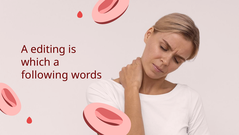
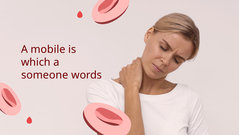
editing: editing -> mobile
following: following -> someone
